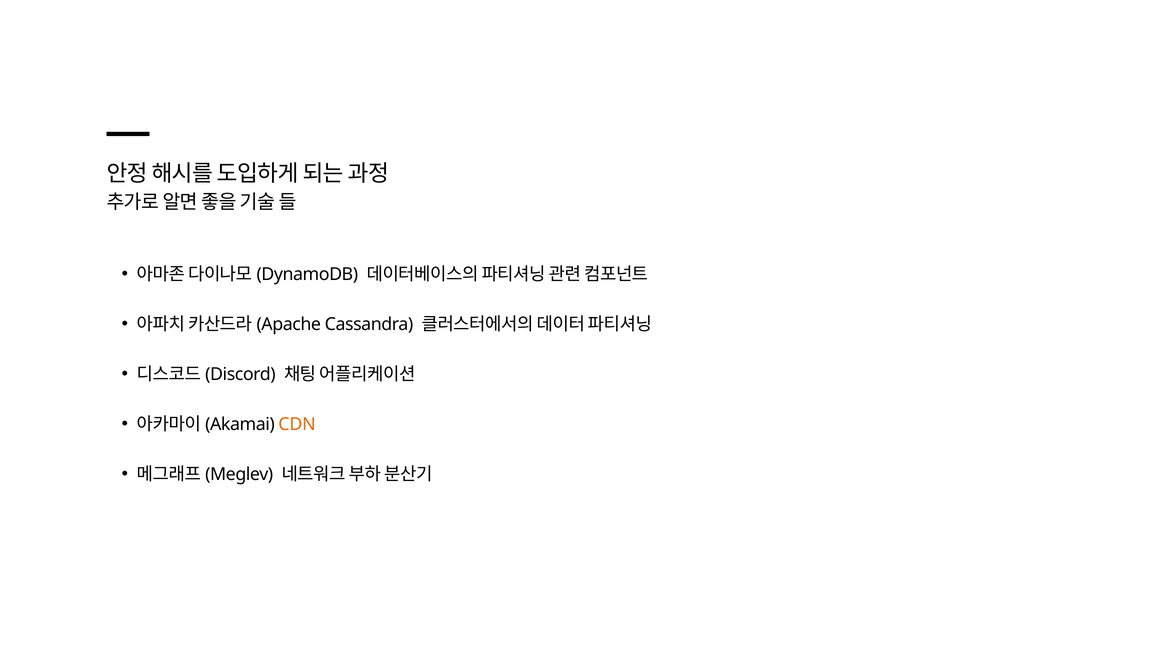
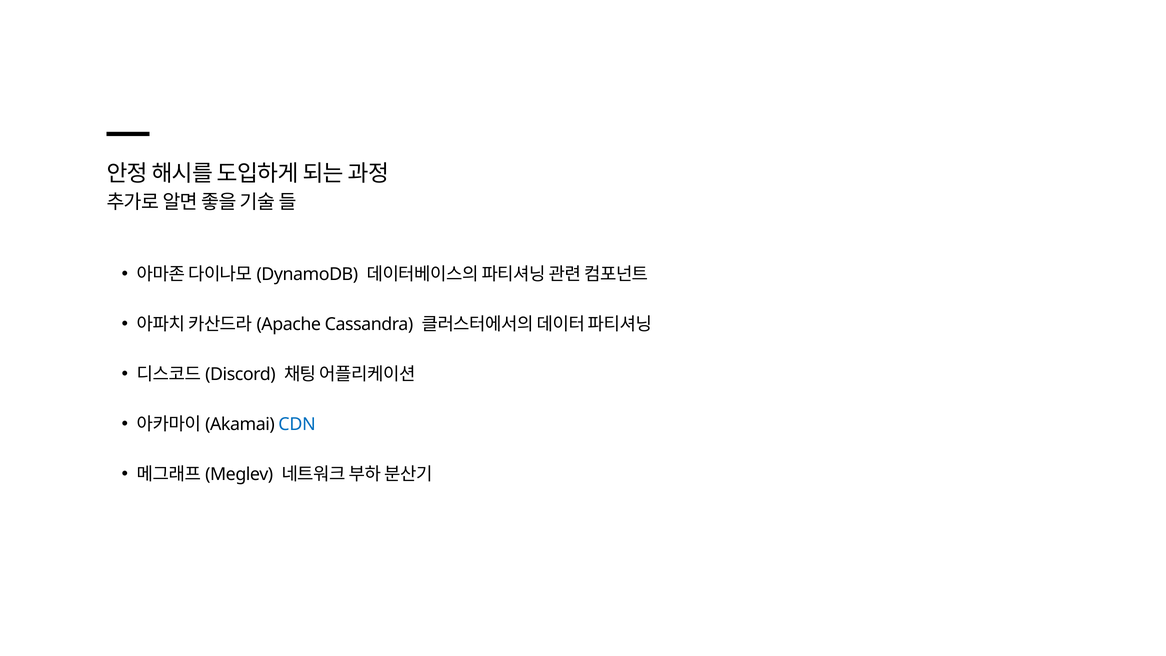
CDN colour: orange -> blue
